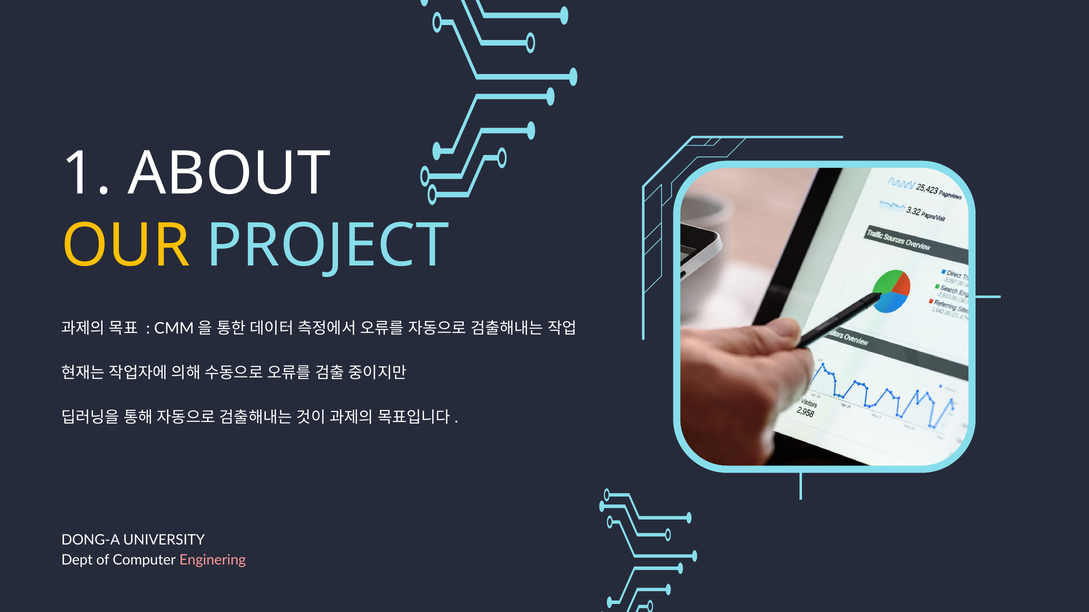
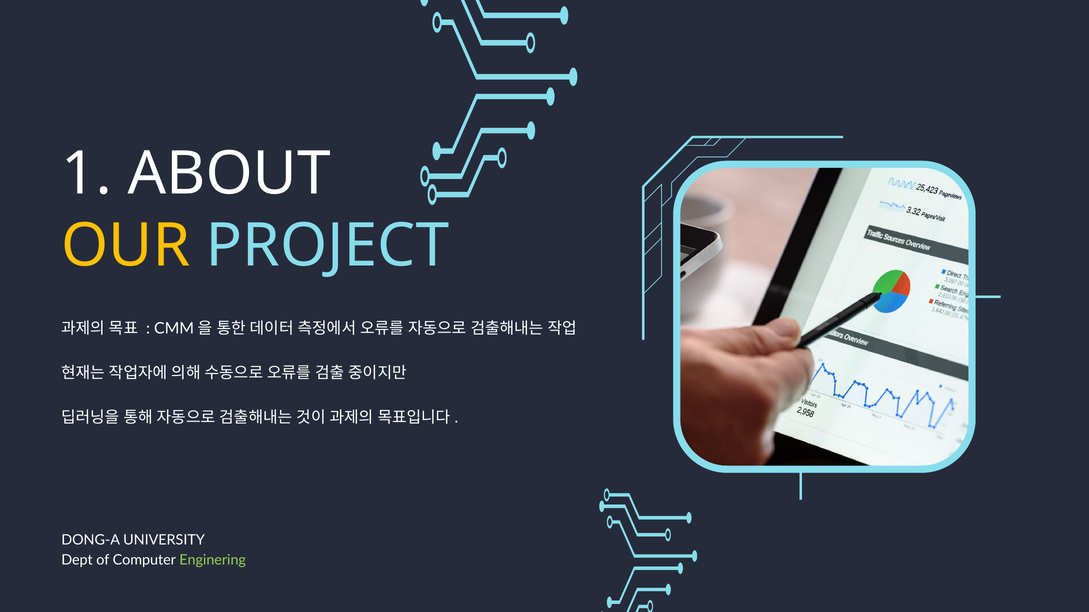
Enginering colour: pink -> light green
